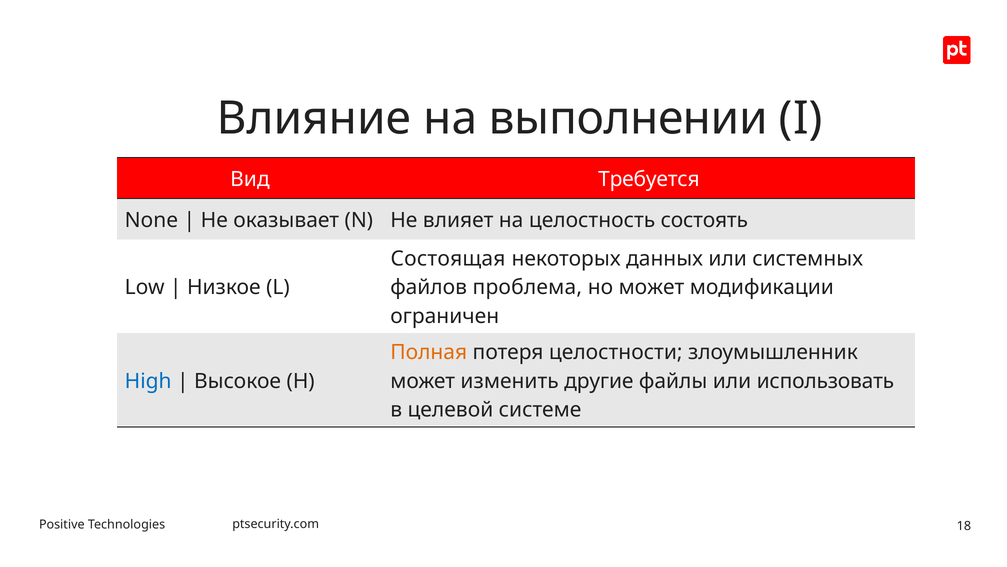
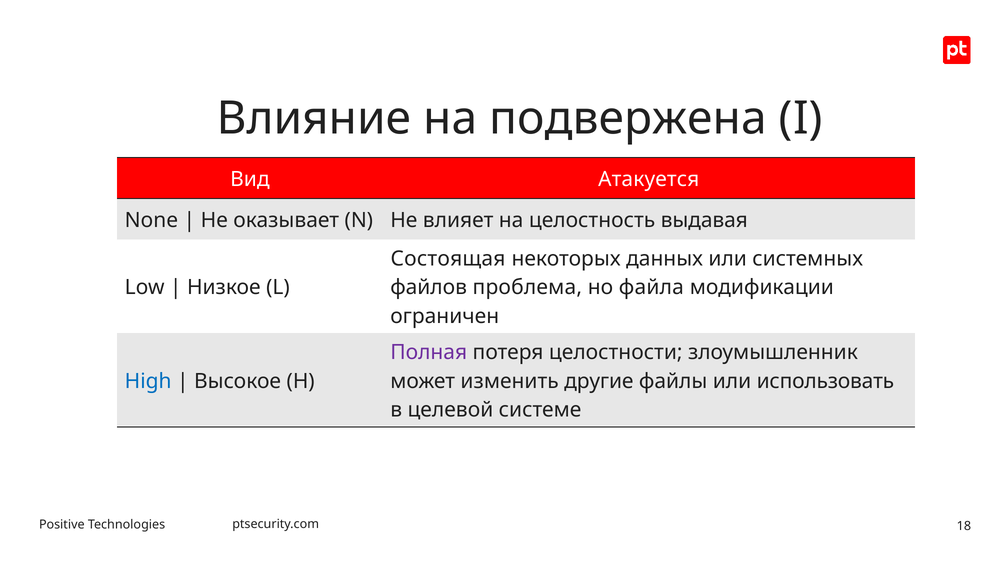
выполнении: выполнении -> подвержена
Требуется: Требуется -> Атакуется
состоять: состоять -> выдавая
но может: может -> файла
Полная colour: orange -> purple
